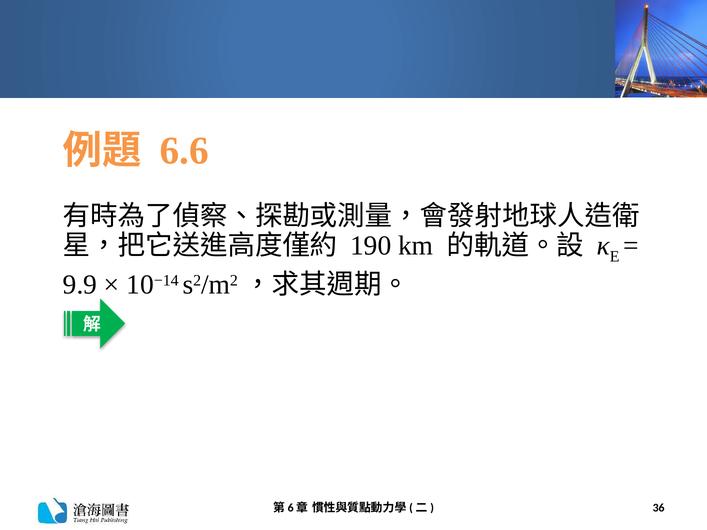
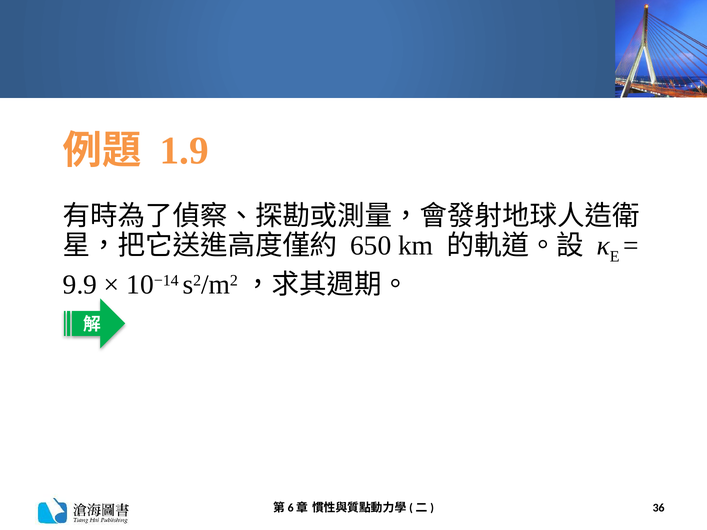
6.6: 6.6 -> 1.9
190: 190 -> 650
